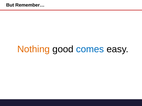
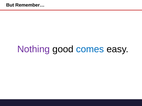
Nothing colour: orange -> purple
